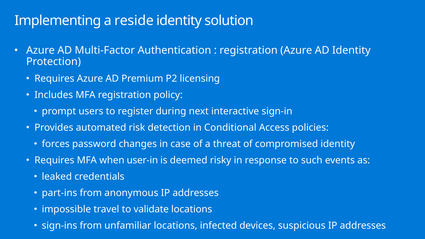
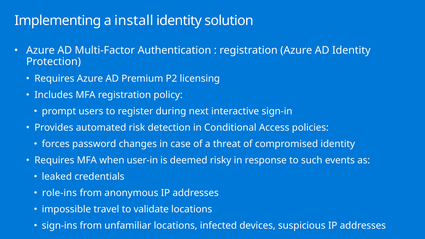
reside: reside -> install
part-ins: part-ins -> role-ins
